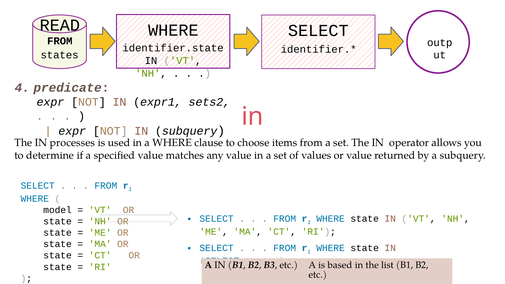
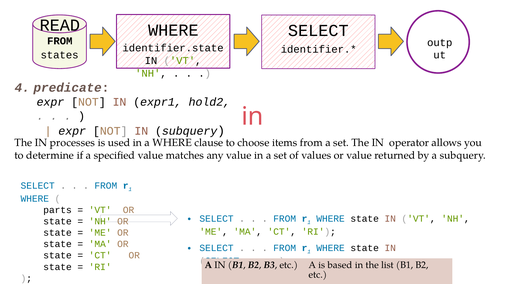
sets2: sets2 -> hold2
model: model -> parts
